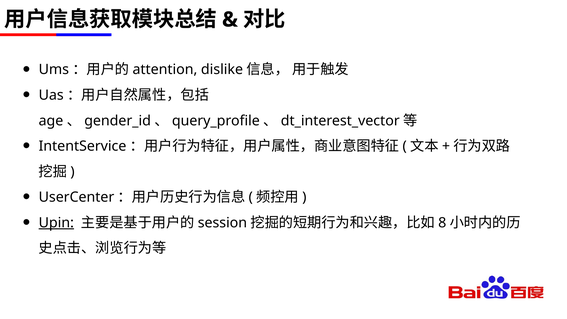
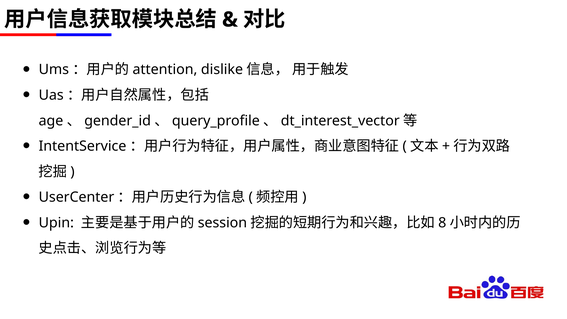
Upin underline: present -> none
